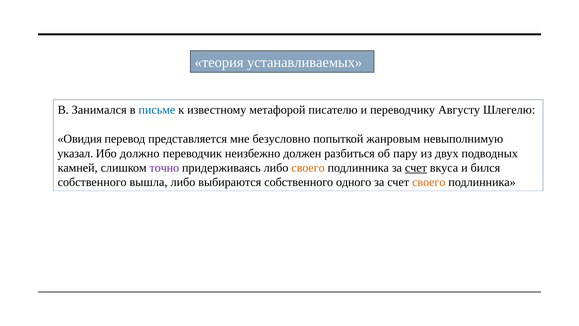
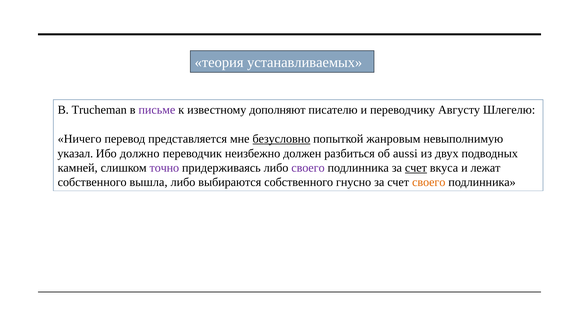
Занимался: Занимался -> Trucheman
письме colour: blue -> purple
метафорой: метафорой -> дополняют
Овидия: Овидия -> Ничего
безусловно underline: none -> present
пару: пару -> aussi
своего at (308, 168) colour: orange -> purple
бился: бился -> лежат
одного: одного -> гнусно
